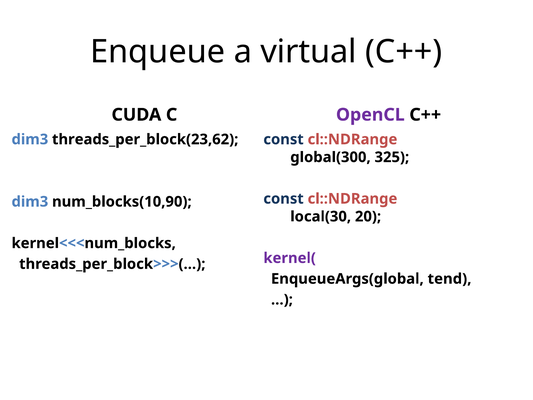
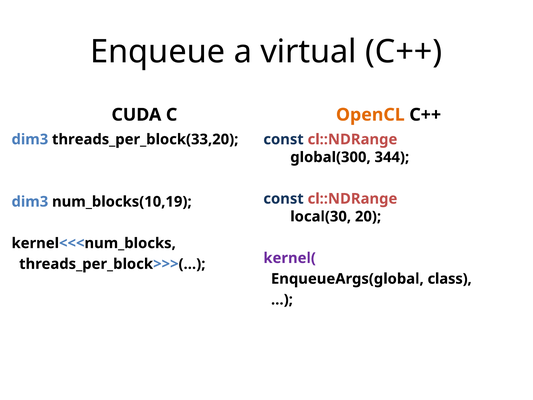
OpenCL colour: purple -> orange
threads_per_block(23,62: threads_per_block(23,62 -> threads_per_block(33,20
325: 325 -> 344
num_blocks(10,90: num_blocks(10,90 -> num_blocks(10,19
tend: tend -> class
